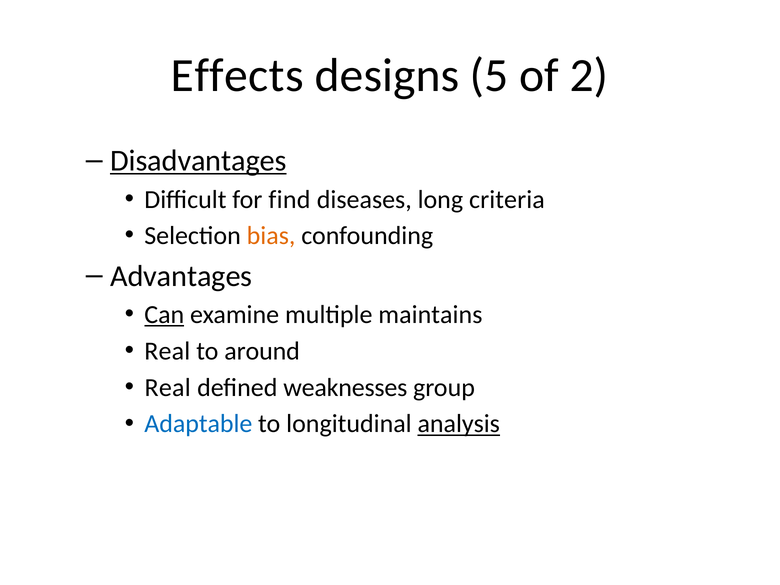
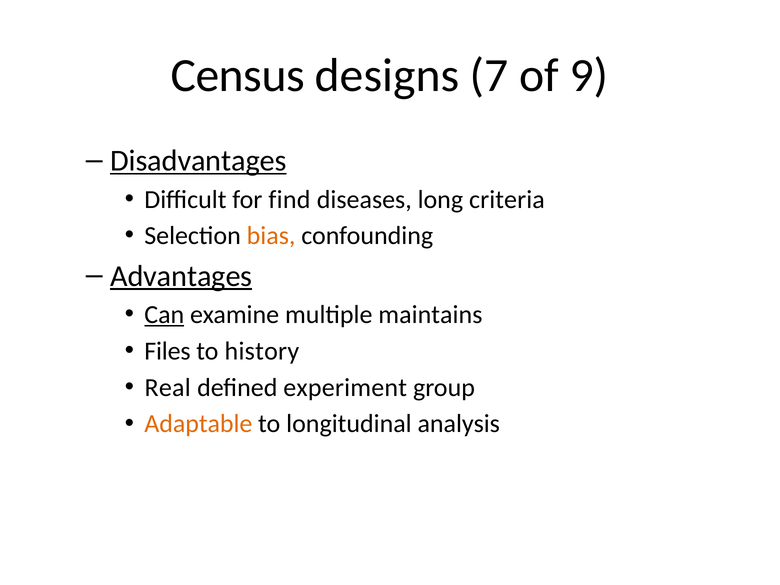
Effects: Effects -> Census
5: 5 -> 7
2: 2 -> 9
Advantages underline: none -> present
Real at (167, 351): Real -> Files
around: around -> history
weaknesses: weaknesses -> experiment
Adaptable colour: blue -> orange
analysis underline: present -> none
